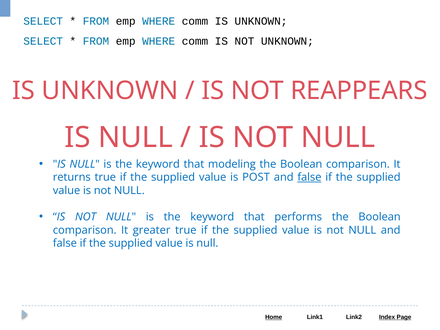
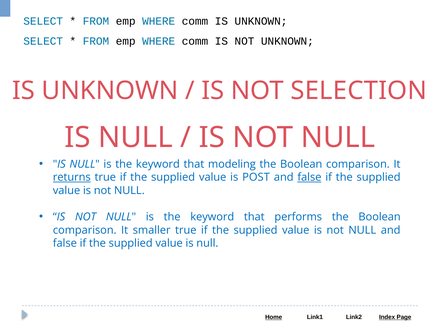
REAPPEARS: REAPPEARS -> SELECTION
returns underline: none -> present
greater: greater -> smaller
